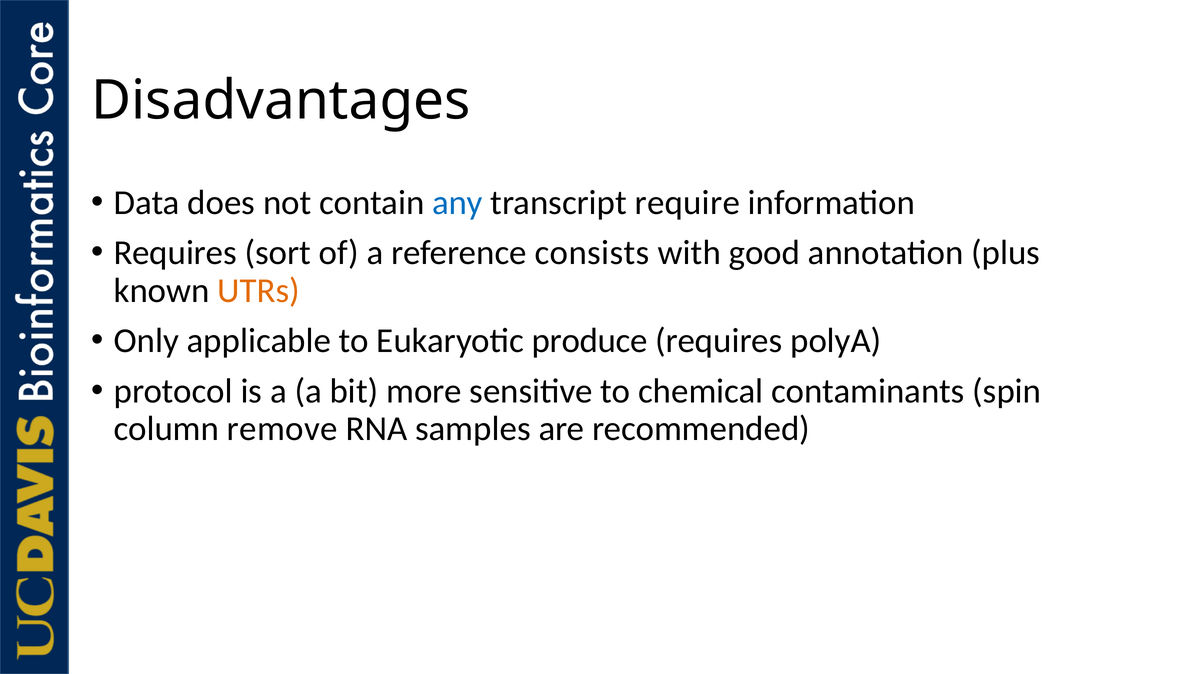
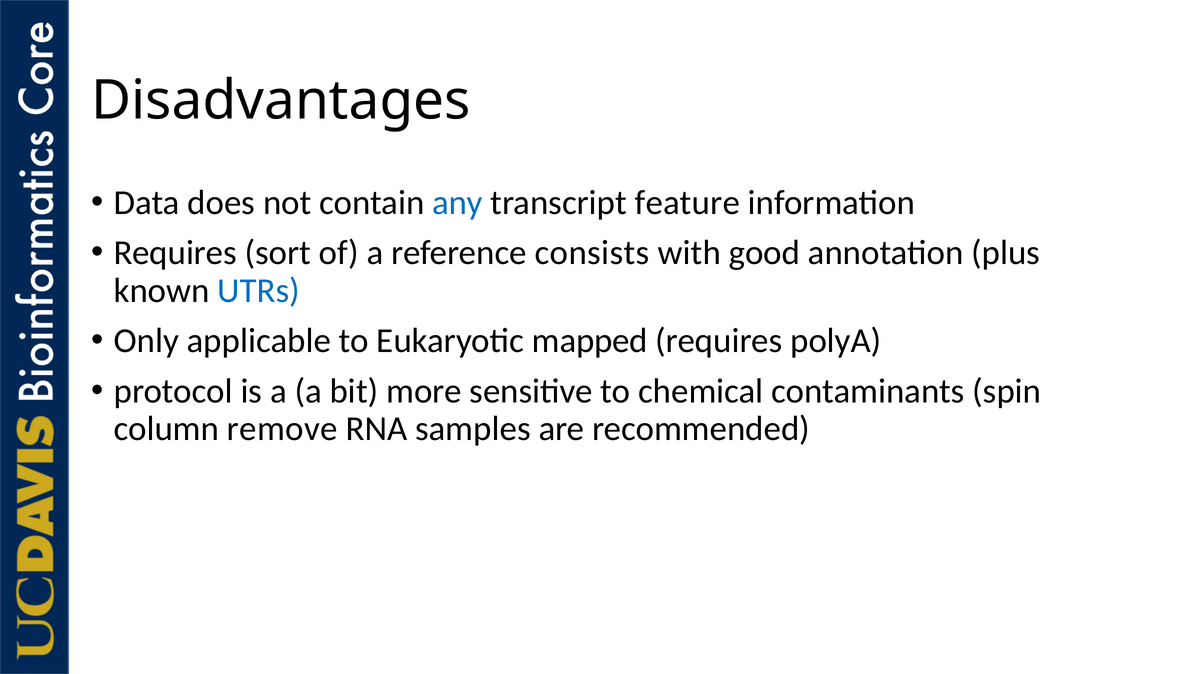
require: require -> feature
UTRs colour: orange -> blue
produce: produce -> mapped
